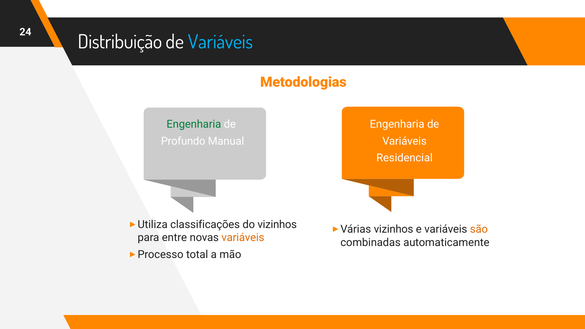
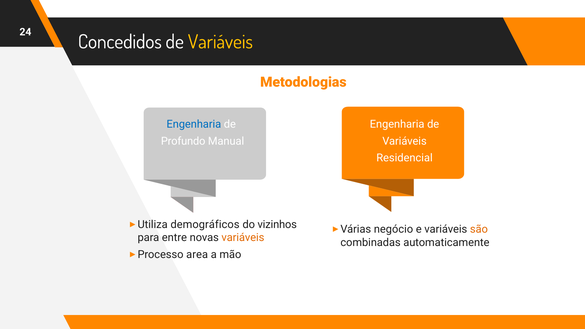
Distribuição: Distribuição -> Concedidos
Variáveis at (220, 42) colour: light blue -> yellow
Engenharia at (194, 124) colour: green -> blue
classificações: classificações -> demográficos
vizinhos at (394, 229): vizinhos -> negócio
total: total -> area
